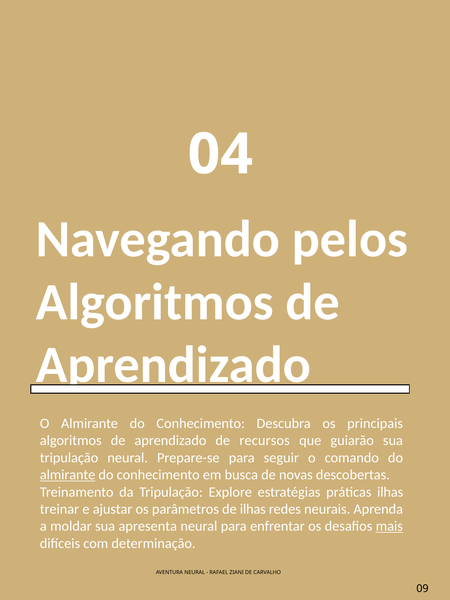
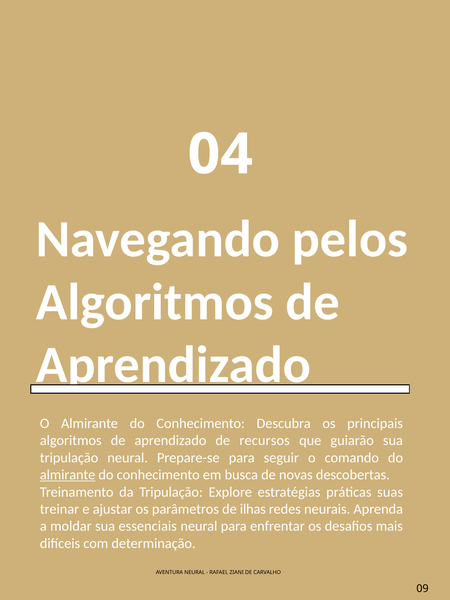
práticas ilhas: ilhas -> suas
apresenta: apresenta -> essenciais
mais underline: present -> none
